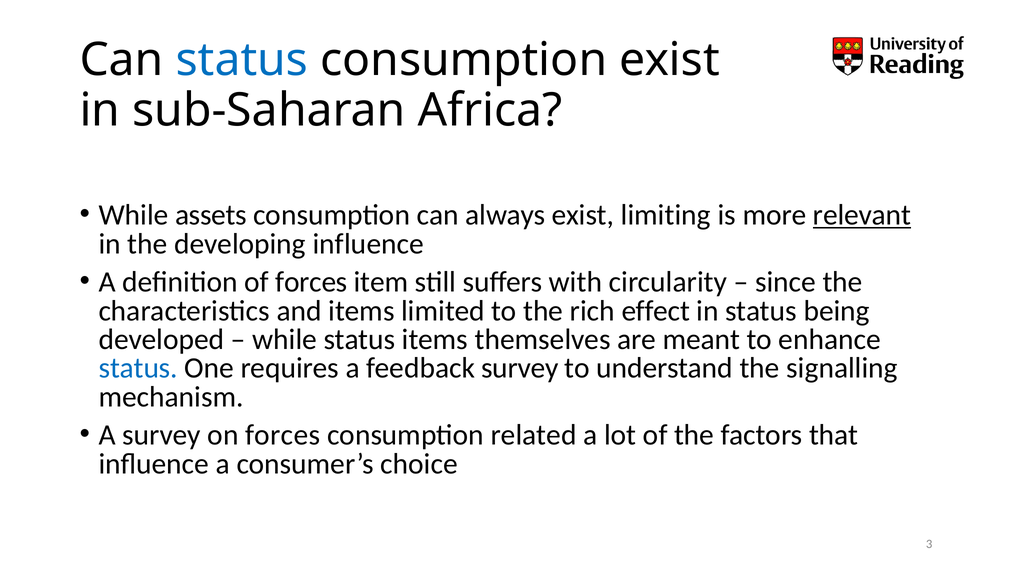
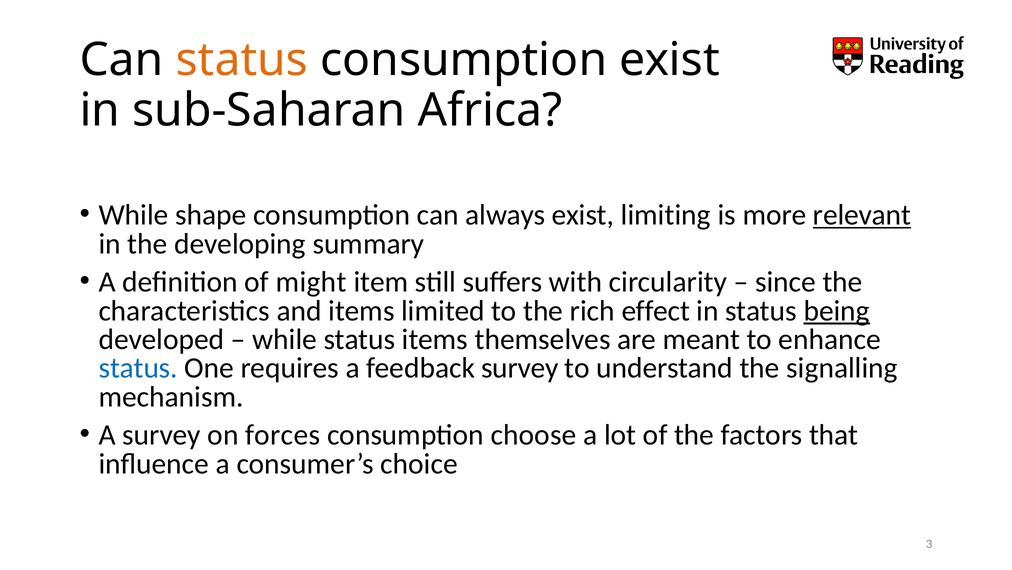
status at (242, 60) colour: blue -> orange
assets: assets -> shape
developing influence: influence -> summary
of forces: forces -> might
being underline: none -> present
related: related -> choose
